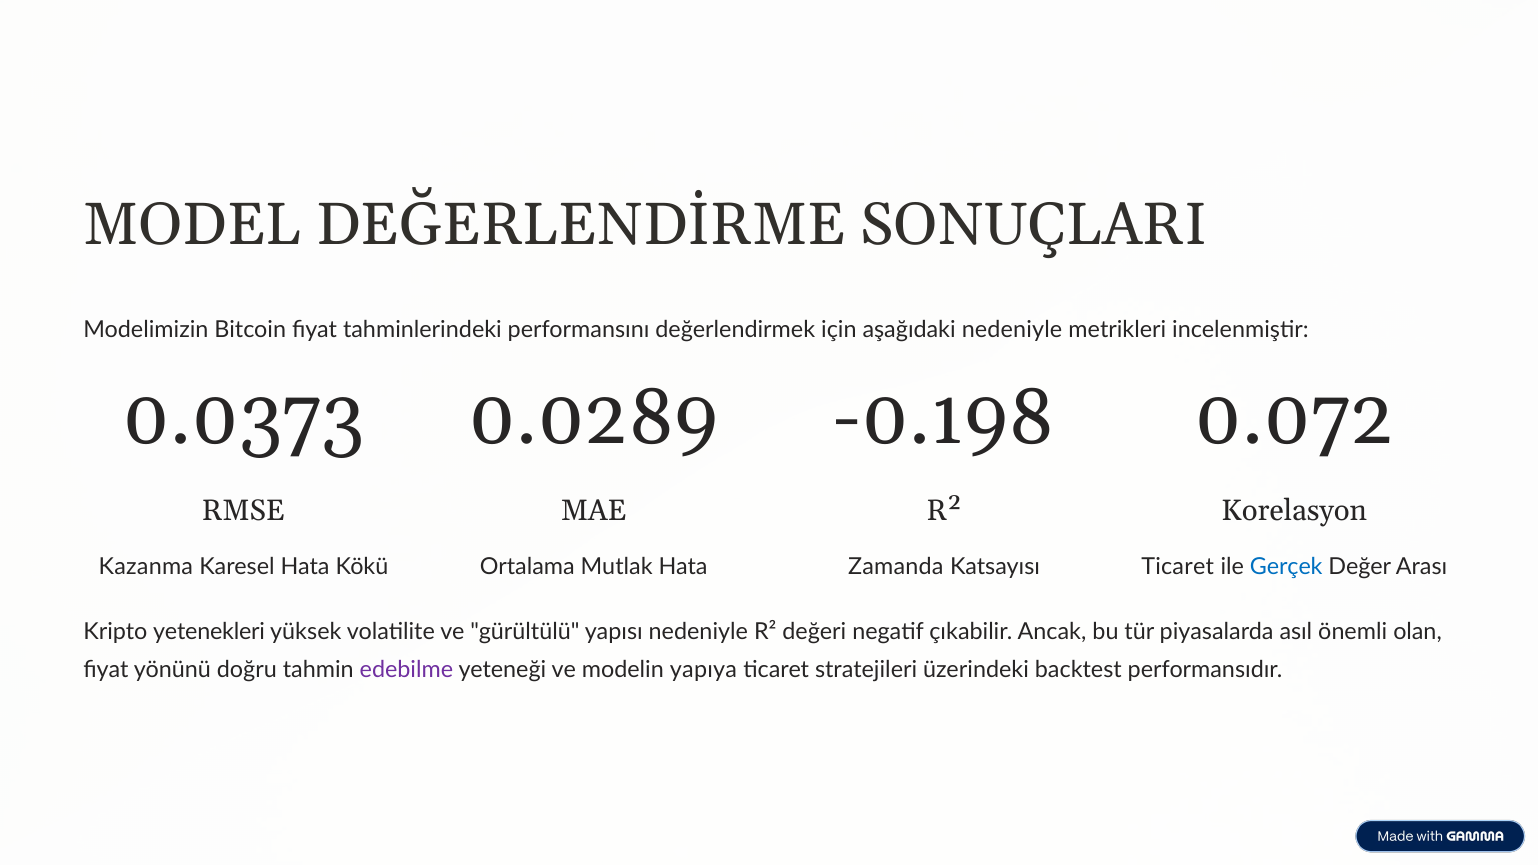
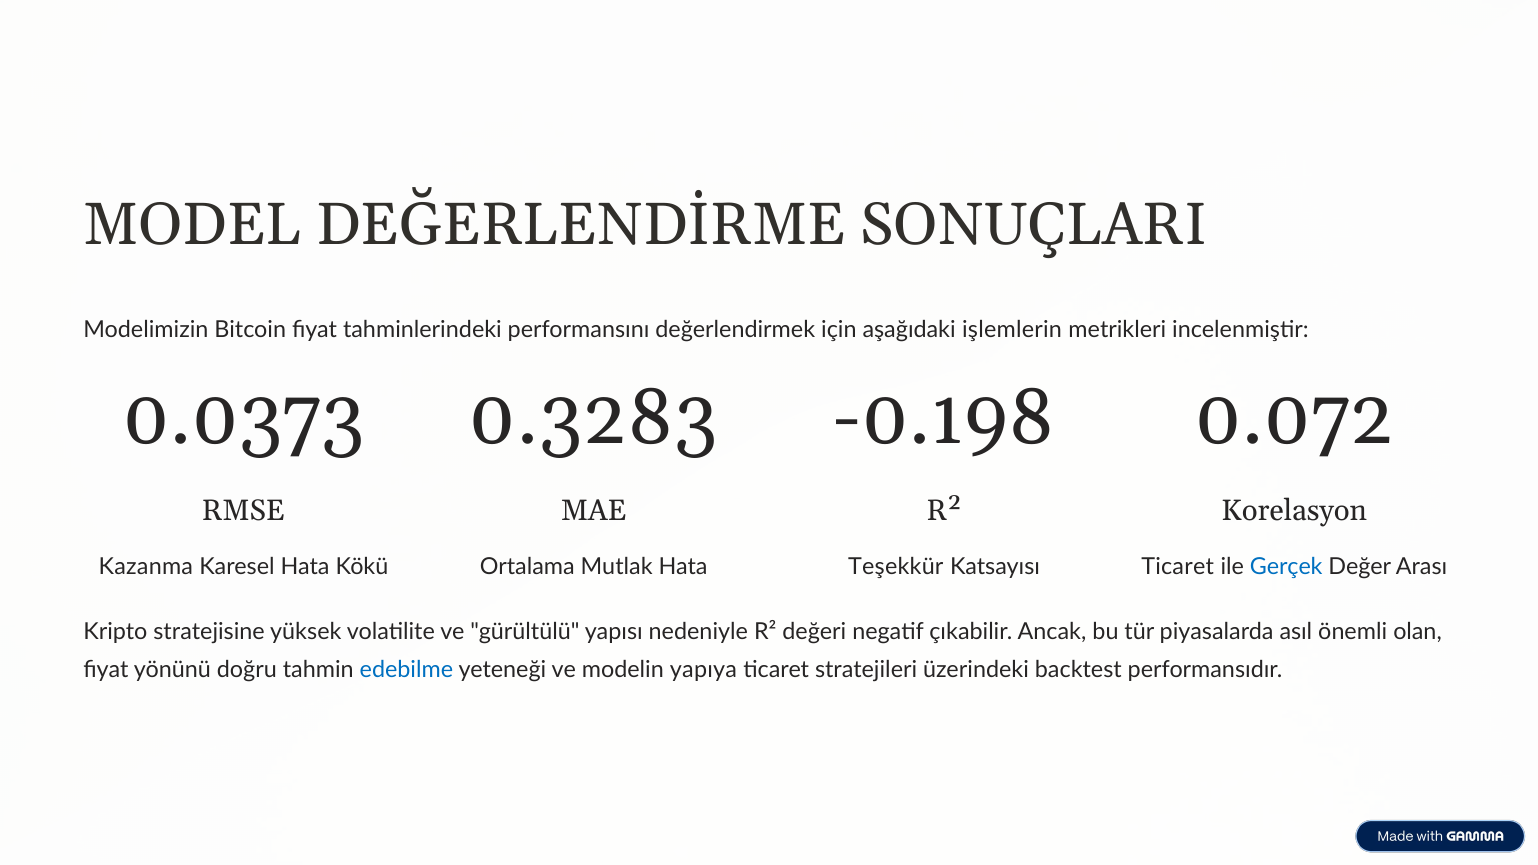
aşağıdaki nedeniyle: nedeniyle -> işlemlerin
0.0289: 0.0289 -> 0.3283
Zamanda: Zamanda -> Teşekkür
yetenekleri: yetenekleri -> stratejisine
edebilme colour: purple -> blue
